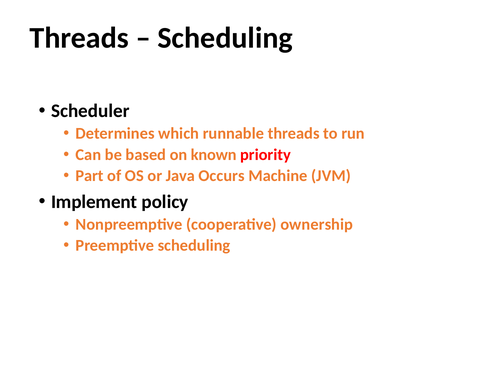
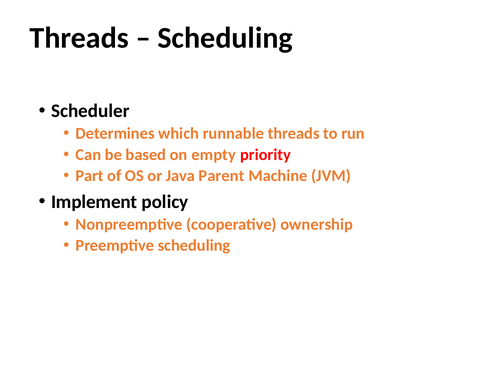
known: known -> empty
Occurs: Occurs -> Parent
